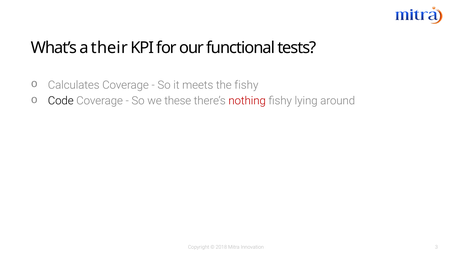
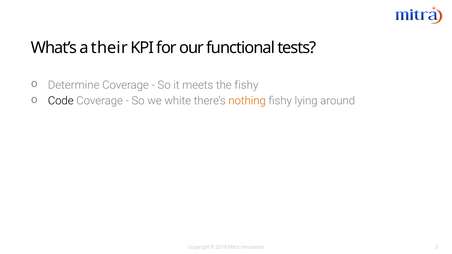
Calculates: Calculates -> Determine
these: these -> white
nothing colour: red -> orange
